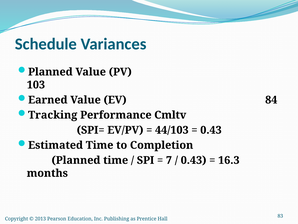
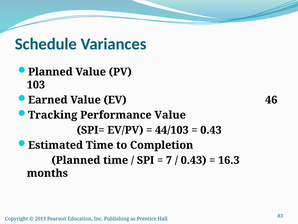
84: 84 -> 46
Performance Cmltv: Cmltv -> Value
